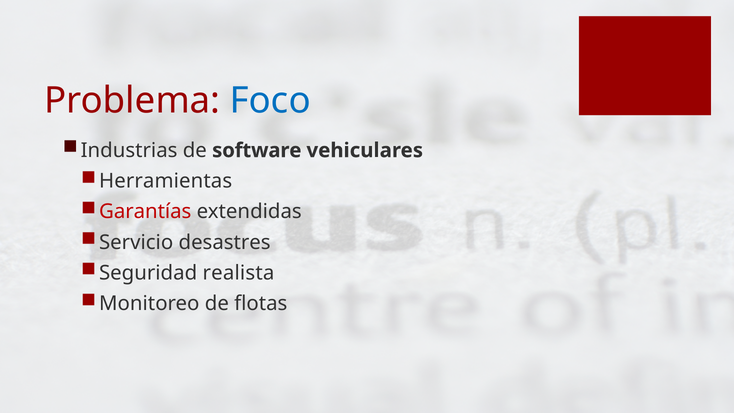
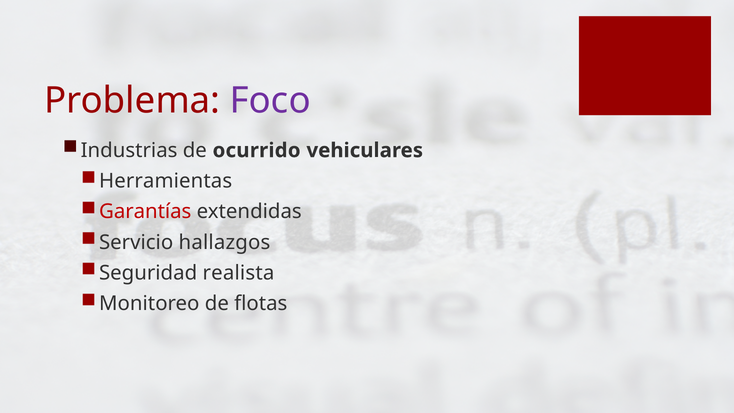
Foco colour: blue -> purple
software: software -> ocurrido
desastres: desastres -> hallazgos
